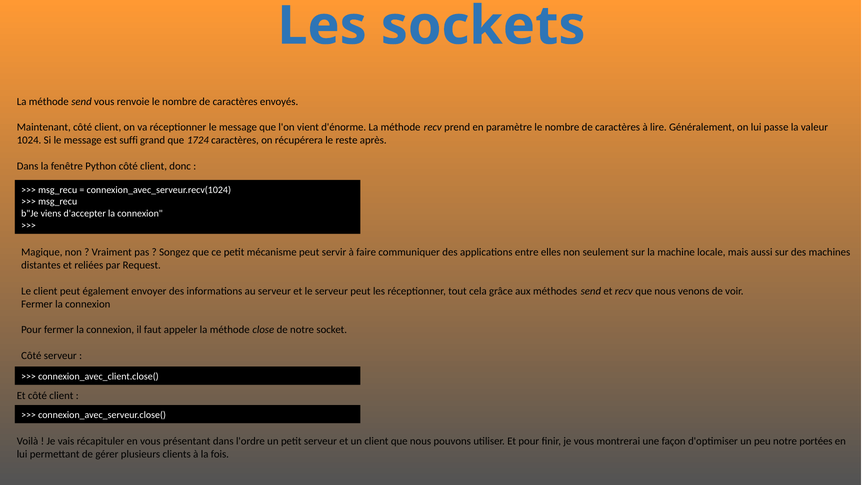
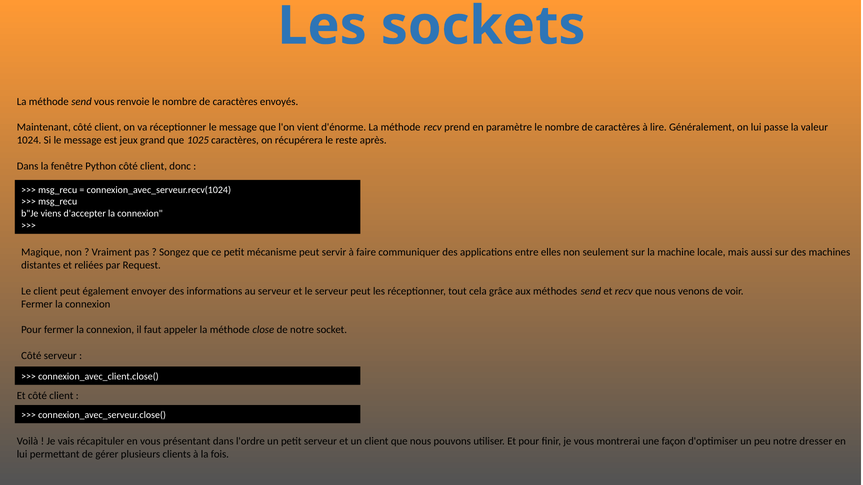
suffi: suffi -> jeux
1724: 1724 -> 1025
portées: portées -> dresser
